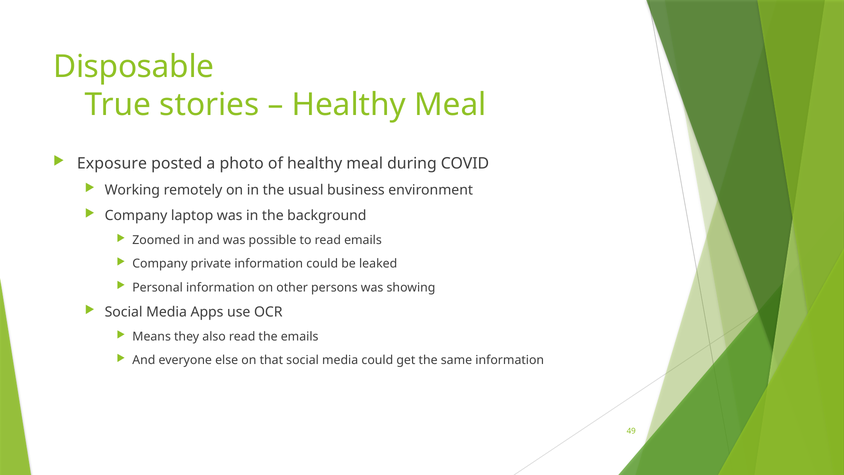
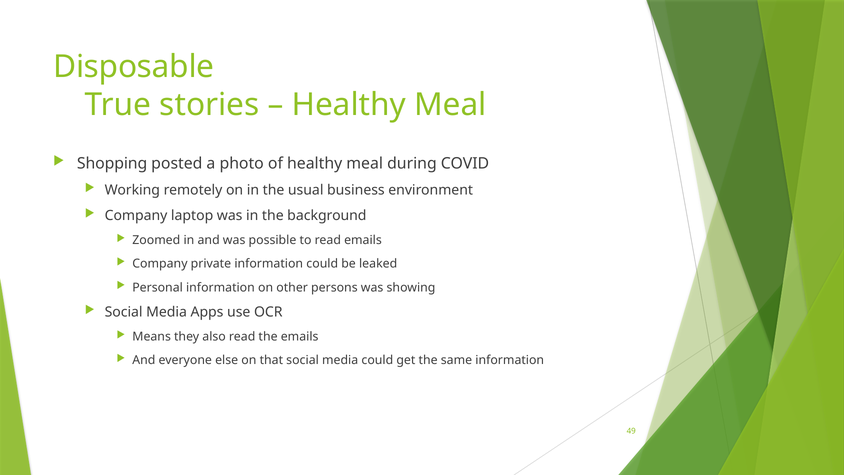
Exposure: Exposure -> Shopping
